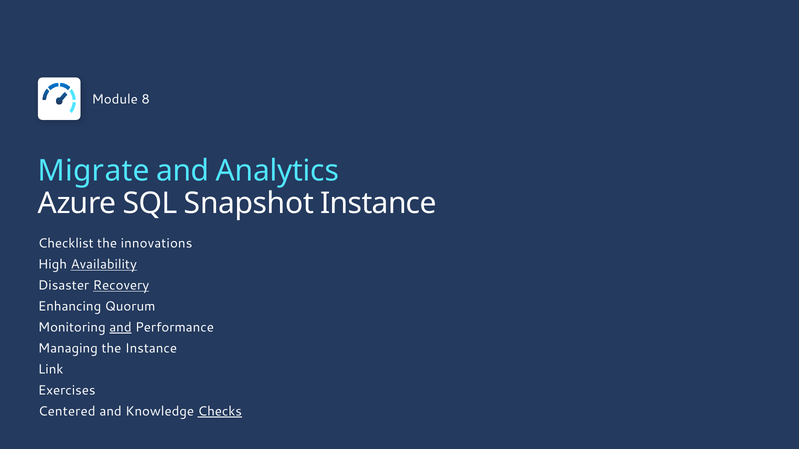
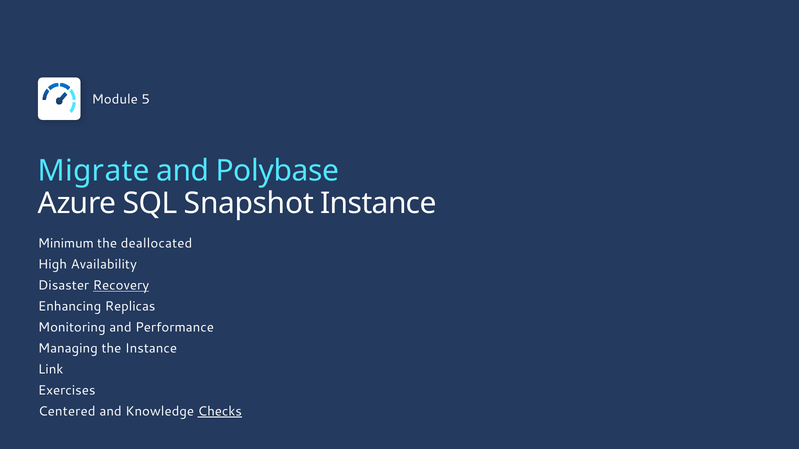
8: 8 -> 5
Analytics: Analytics -> Polybase
Checklist: Checklist -> Minimum
innovations: innovations -> deallocated
Availability underline: present -> none
Quorum: Quorum -> Replicas
and at (120, 328) underline: present -> none
